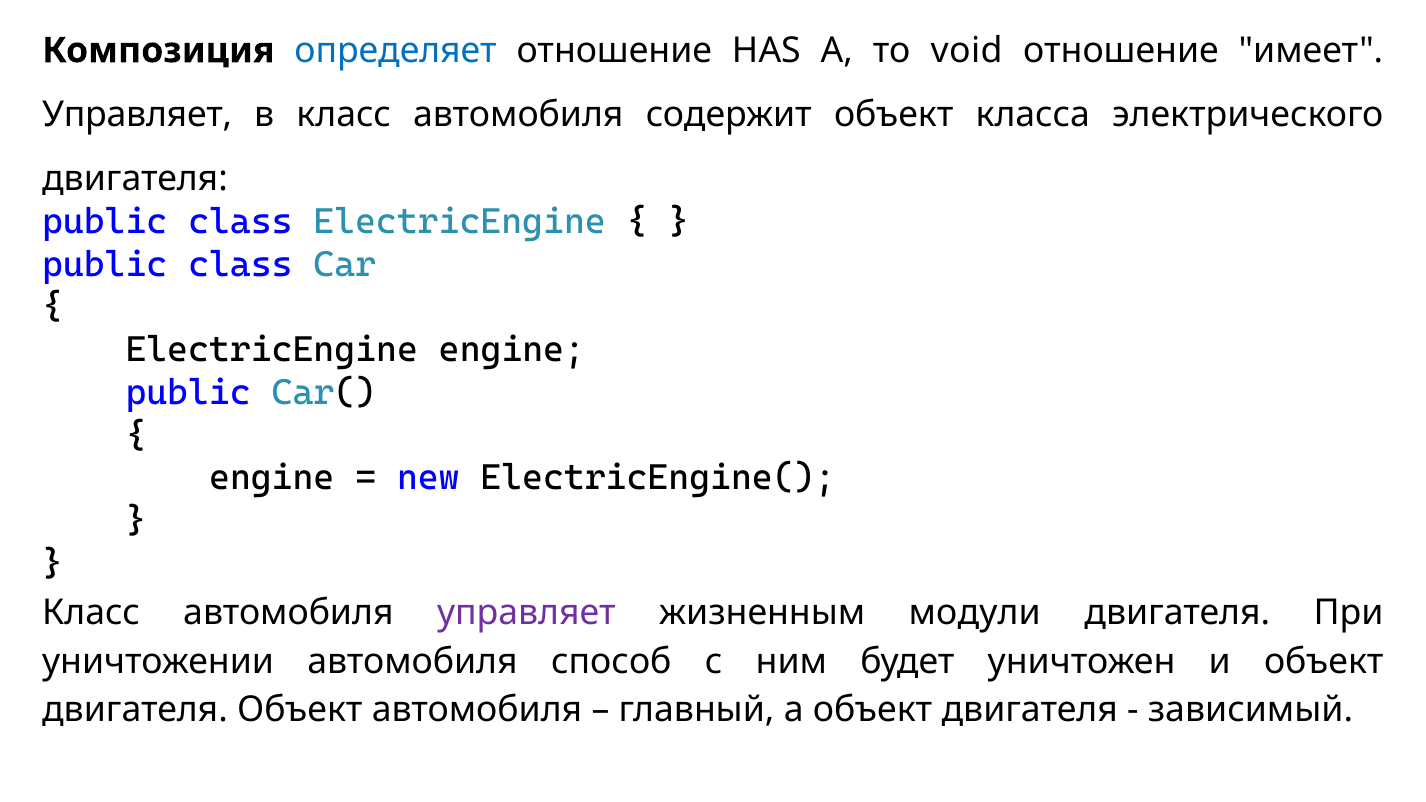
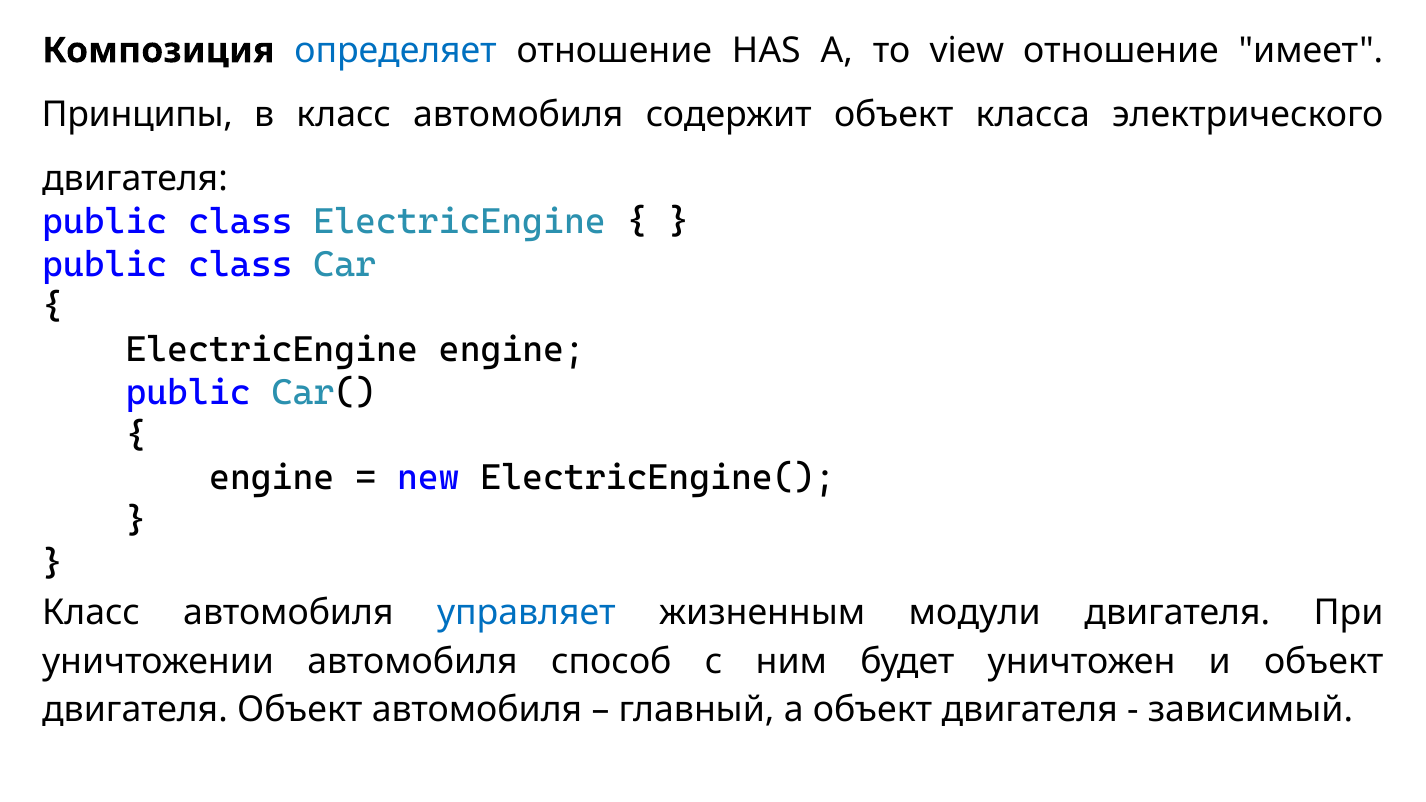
void: void -> view
Управляет at (137, 115): Управляет -> Принципы
управляет at (526, 613) colour: purple -> blue
